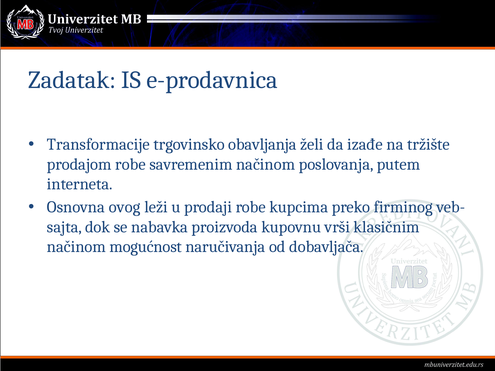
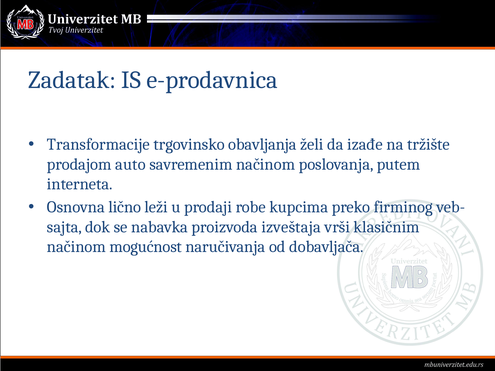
prodajom robe: robe -> auto
ovog: ovog -> lično
kupovnu: kupovnu -> izveštaja
